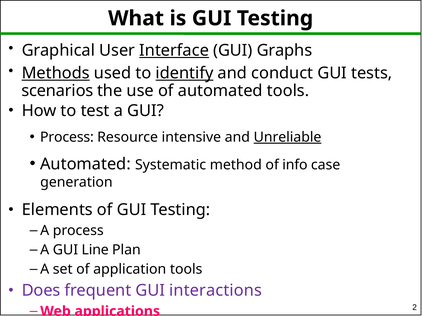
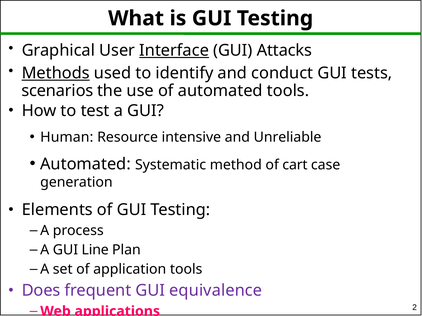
Graphs: Graphs -> Attacks
identify underline: present -> none
Process at (67, 137): Process -> Human
Unreliable underline: present -> none
info: info -> cart
interactions: interactions -> equivalence
